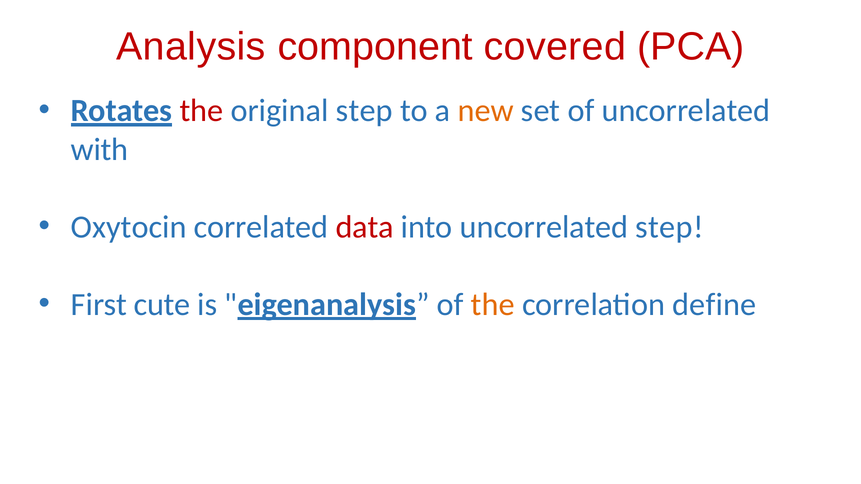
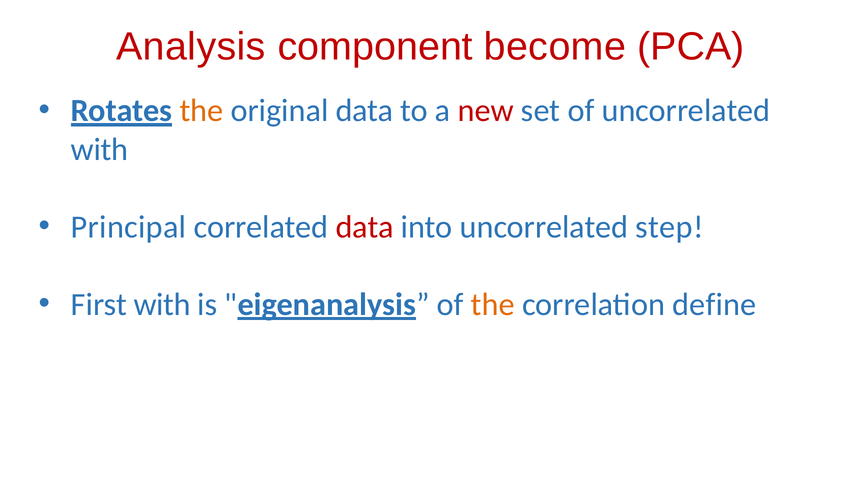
covered: covered -> become
the at (201, 111) colour: red -> orange
original step: step -> data
new colour: orange -> red
Oxytocin: Oxytocin -> Principal
First cute: cute -> with
